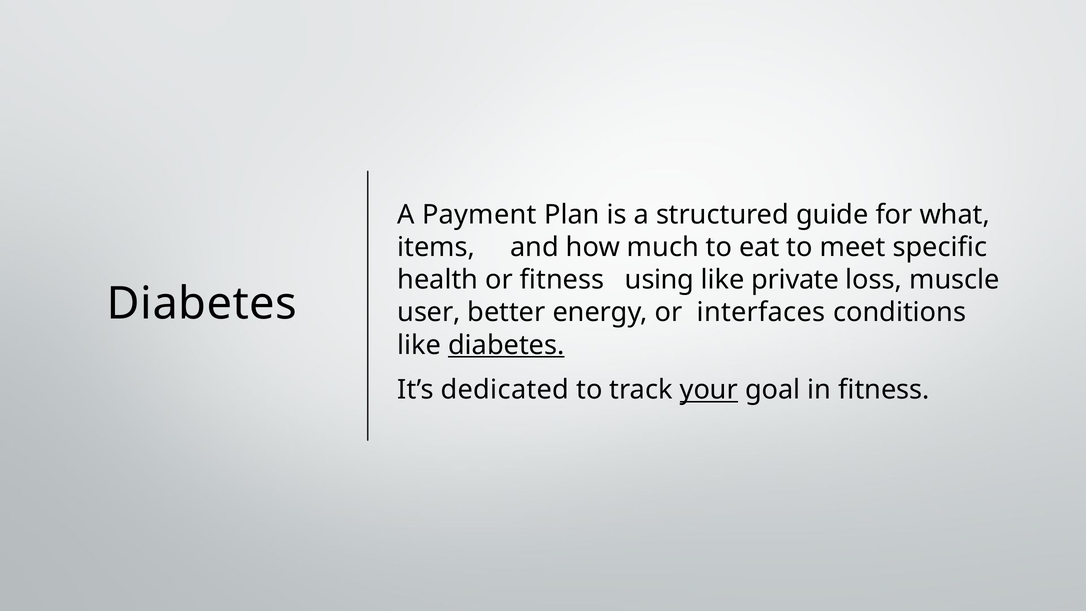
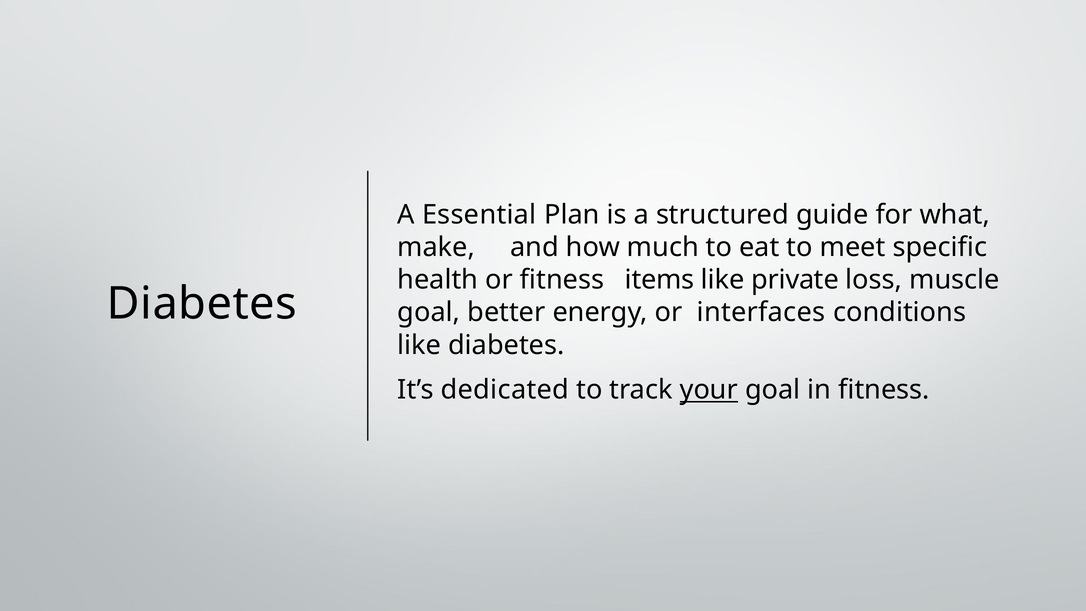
Payment: Payment -> Essential
items: items -> make
using: using -> items
user at (429, 312): user -> goal
diabetes at (506, 345) underline: present -> none
